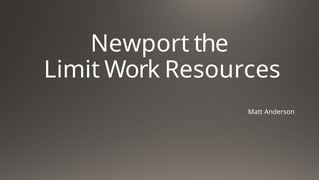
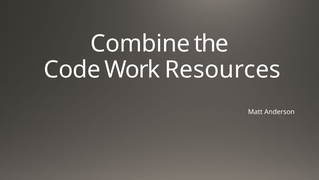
Newport: Newport -> Combine
Limit: Limit -> Code
